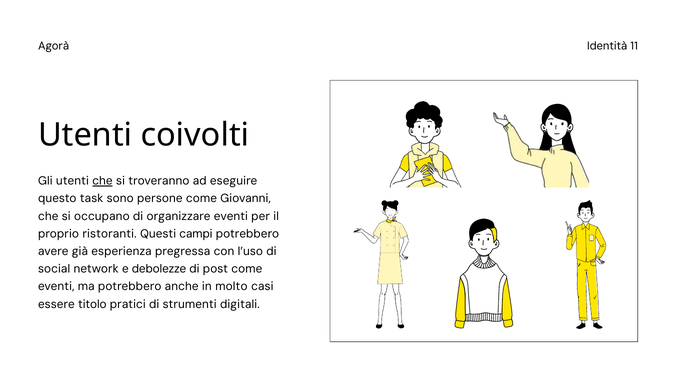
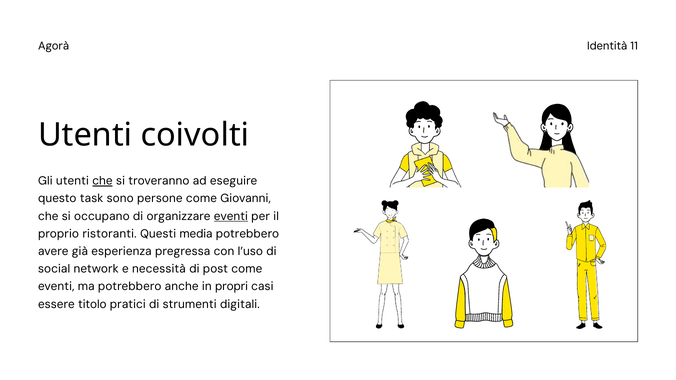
eventi at (231, 216) underline: none -> present
campi: campi -> media
debolezze: debolezze -> necessità
molto: molto -> propri
